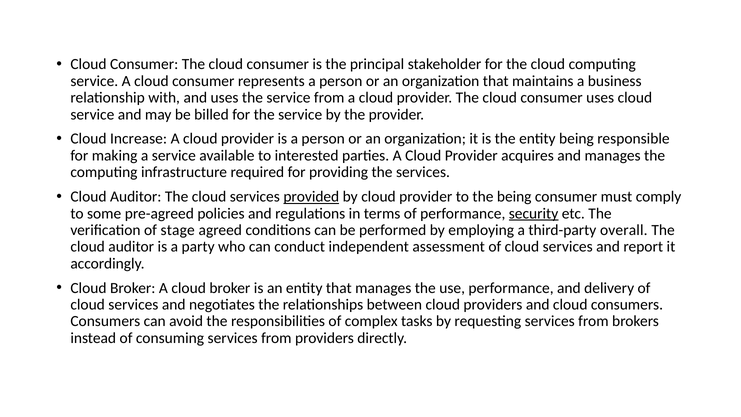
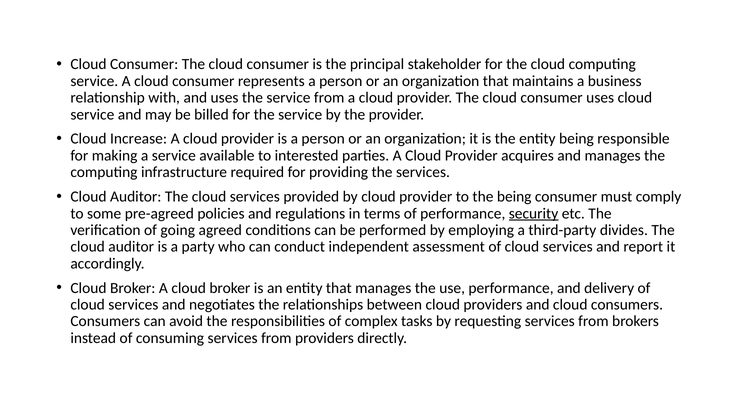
provided underline: present -> none
stage: stage -> going
overall: overall -> divides
